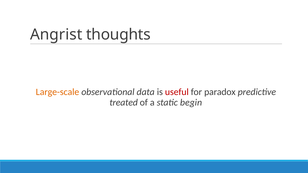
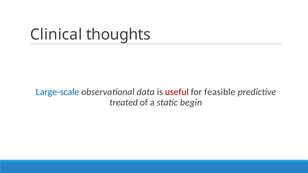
Angrist: Angrist -> Clinical
Large-scale colour: orange -> blue
paradox: paradox -> feasible
